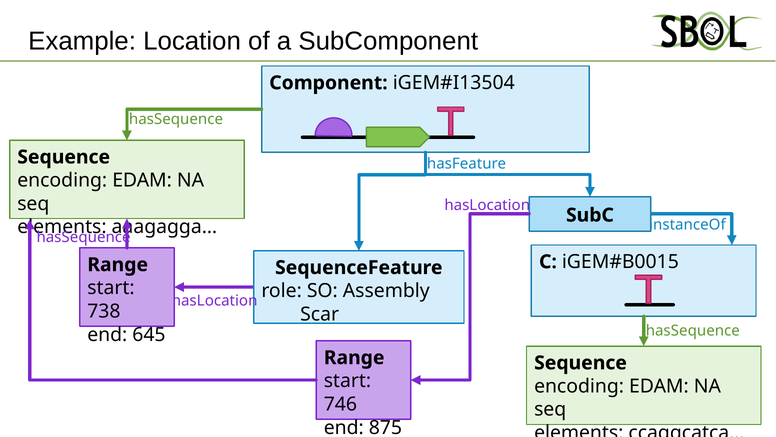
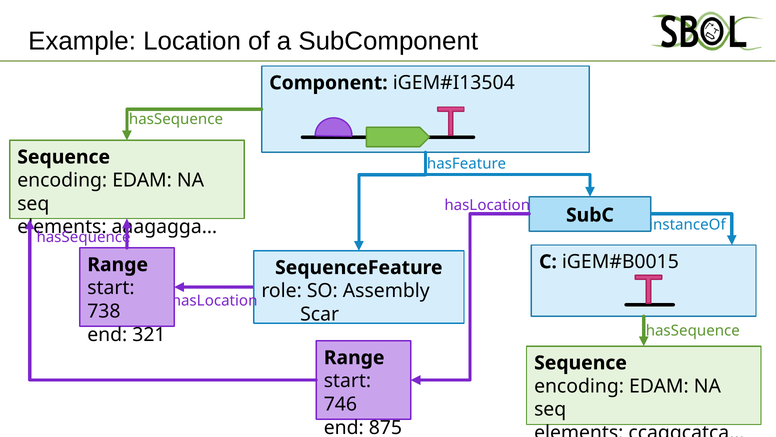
645: 645 -> 321
